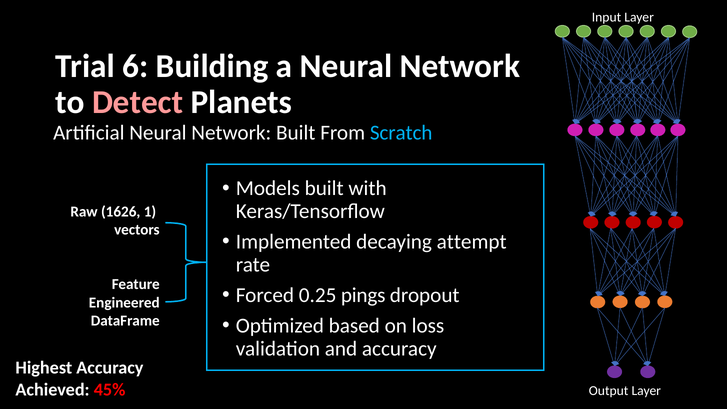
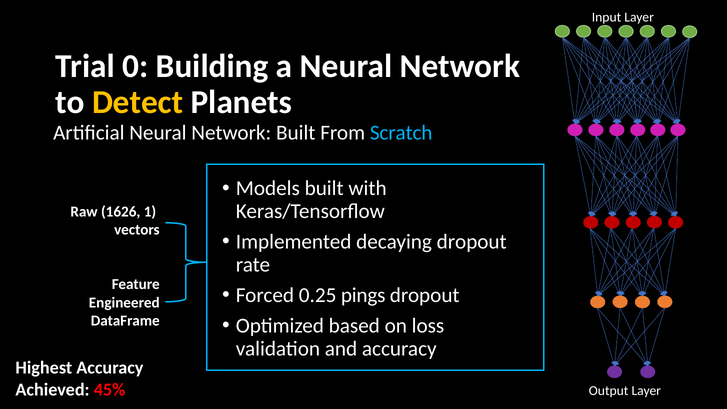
6: 6 -> 0
Detect colour: pink -> yellow
decaying attempt: attempt -> dropout
